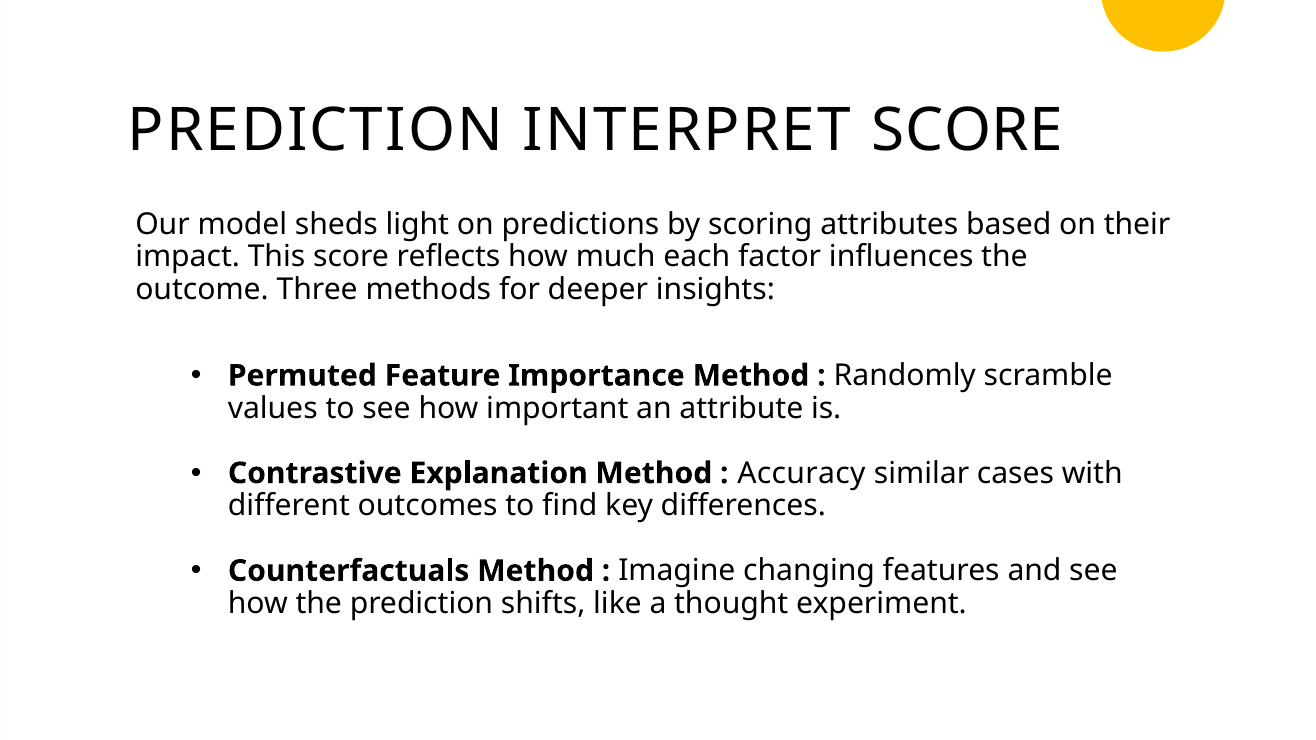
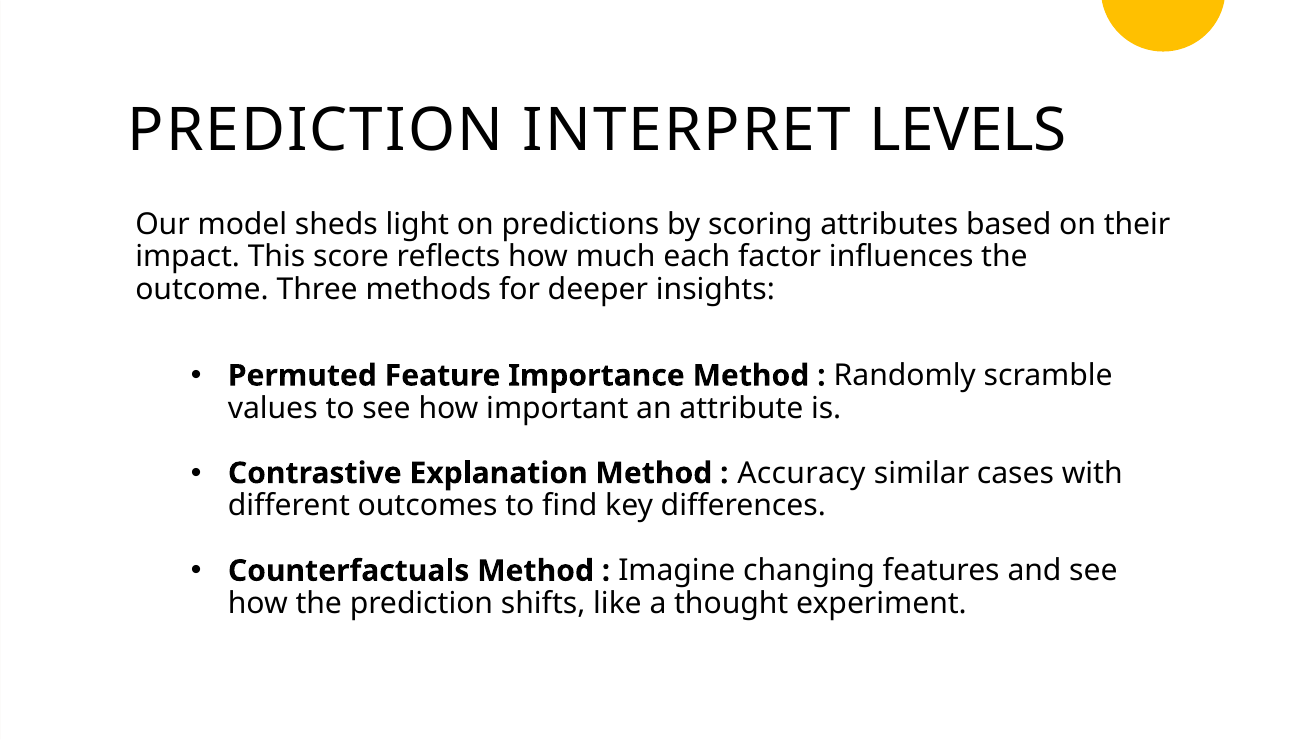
INTERPRET SCORE: SCORE -> LEVELS
